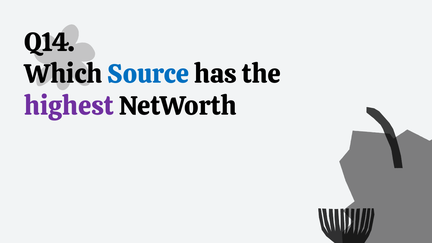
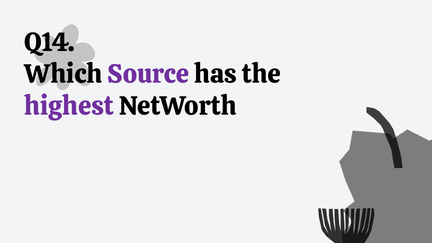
Source colour: blue -> purple
